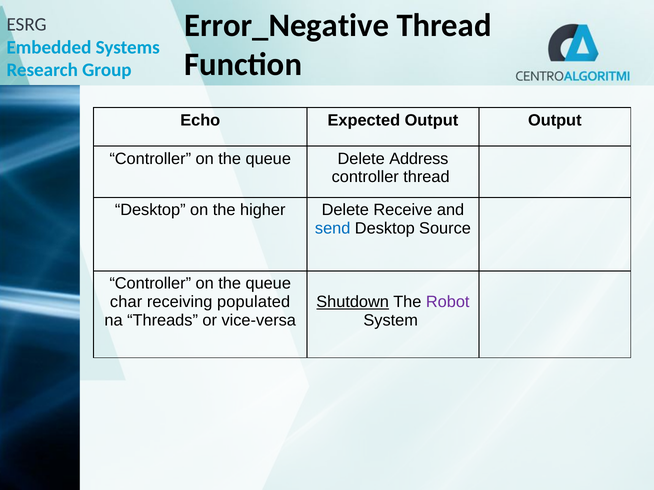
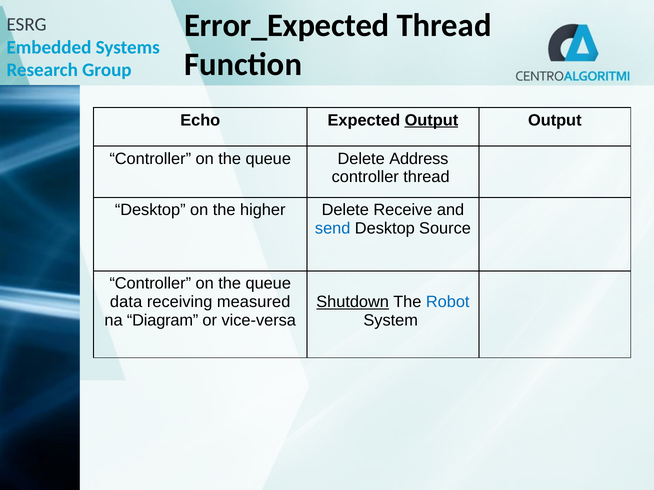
Error_Negative: Error_Negative -> Error_Expected
Output at (431, 120) underline: none -> present
char: char -> data
populated: populated -> measured
Robot colour: purple -> blue
Threads: Threads -> Diagram
